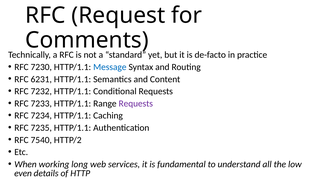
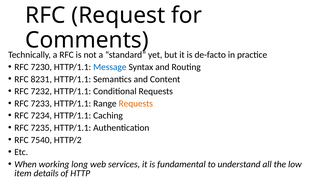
6231: 6231 -> 8231
Requests at (136, 104) colour: purple -> orange
even: even -> item
